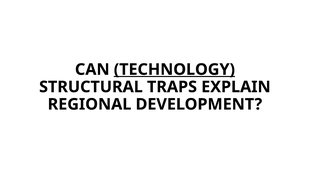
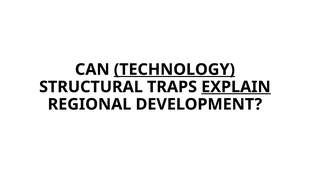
EXPLAIN underline: none -> present
